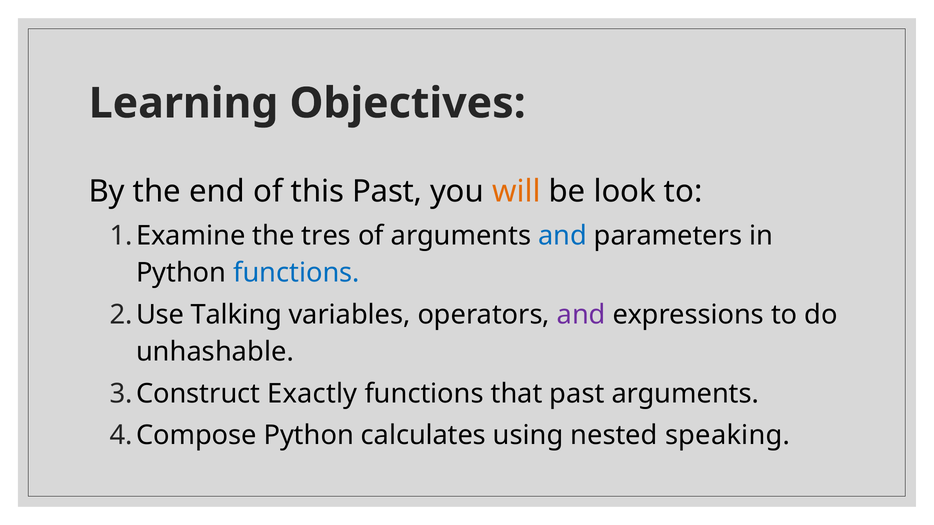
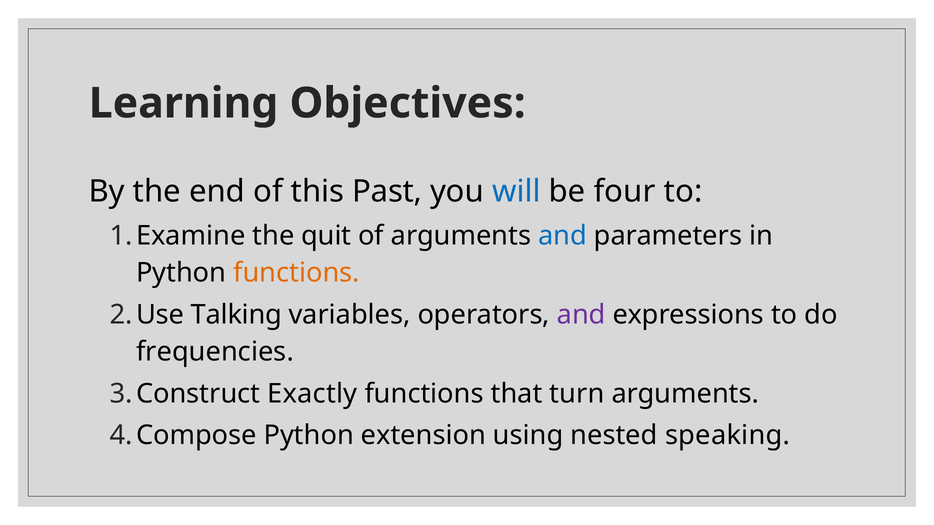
will colour: orange -> blue
look: look -> four
tres: tres -> quit
functions at (297, 273) colour: blue -> orange
unhashable: unhashable -> frequencies
that past: past -> turn
calculates: calculates -> extension
